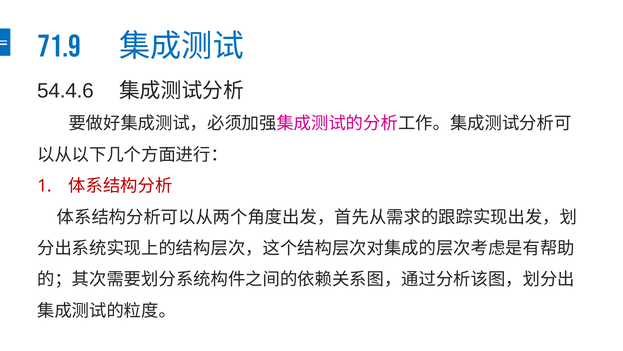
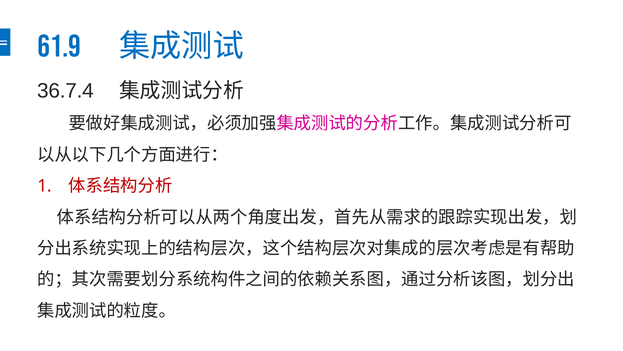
71.9: 71.9 -> 61.9
54.4.6: 54.4.6 -> 36.7.4
